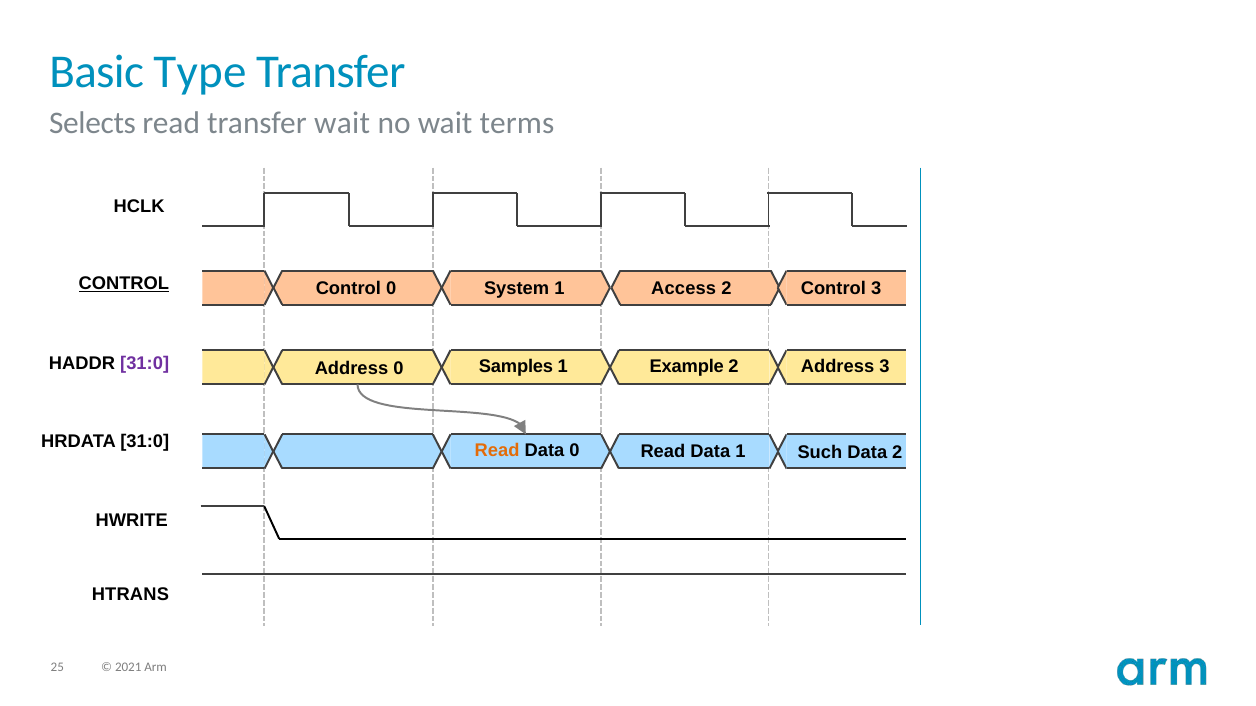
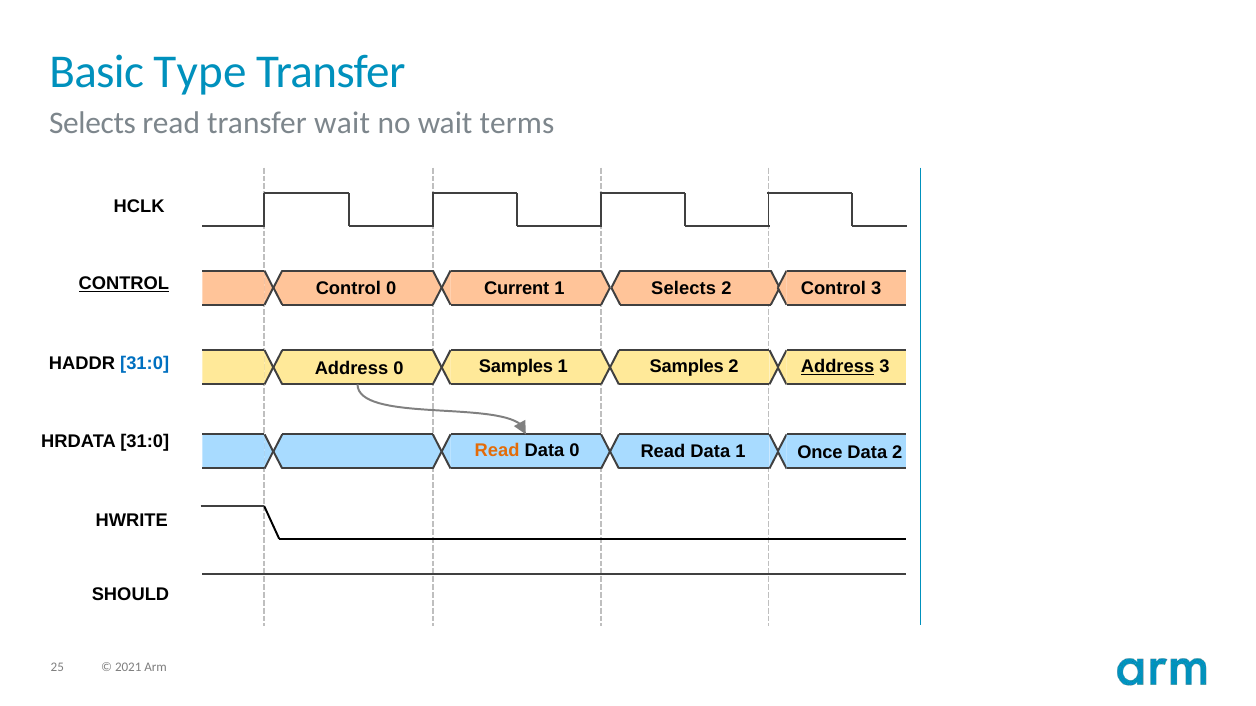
System: System -> Current
1 Access: Access -> Selects
31:0 at (145, 364) colour: purple -> blue
1 Example: Example -> Samples
Address at (838, 366) underline: none -> present
Such: Such -> Once
HTRANS: HTRANS -> SHOULD
